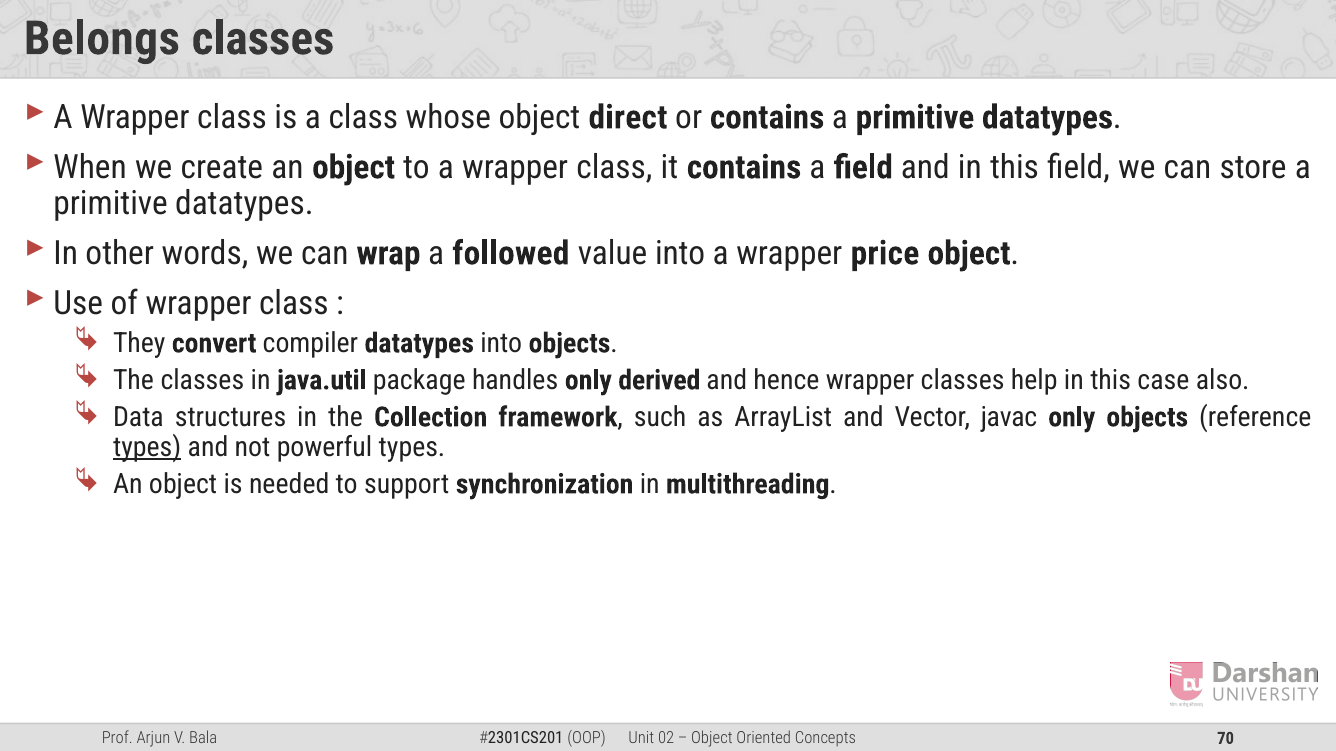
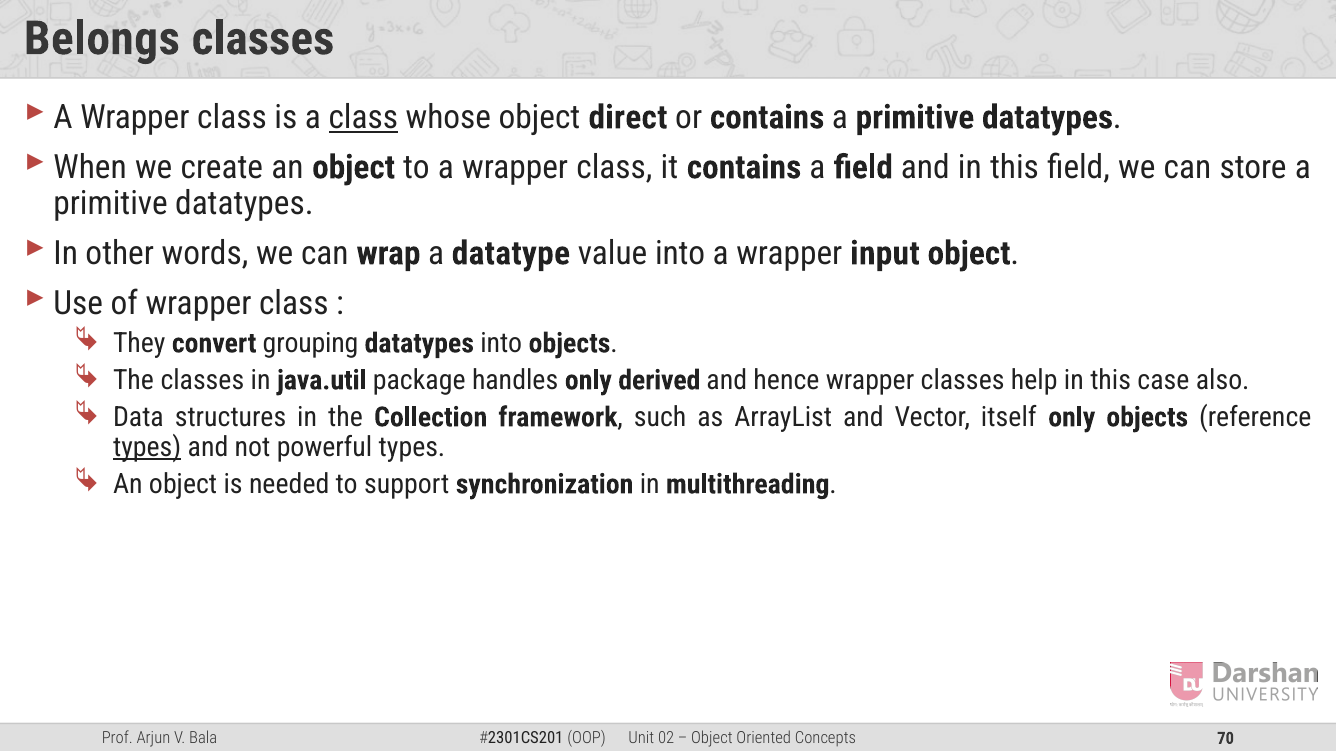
class at (363, 117) underline: none -> present
followed: followed -> datatype
price: price -> input
compiler: compiler -> grouping
javac: javac -> itself
